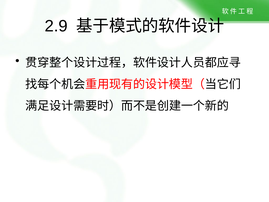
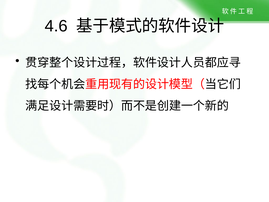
2.9: 2.9 -> 4.6
